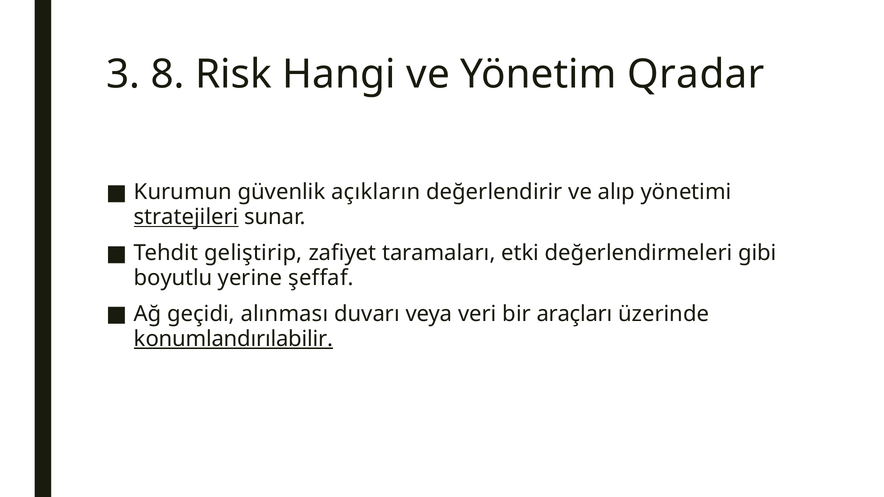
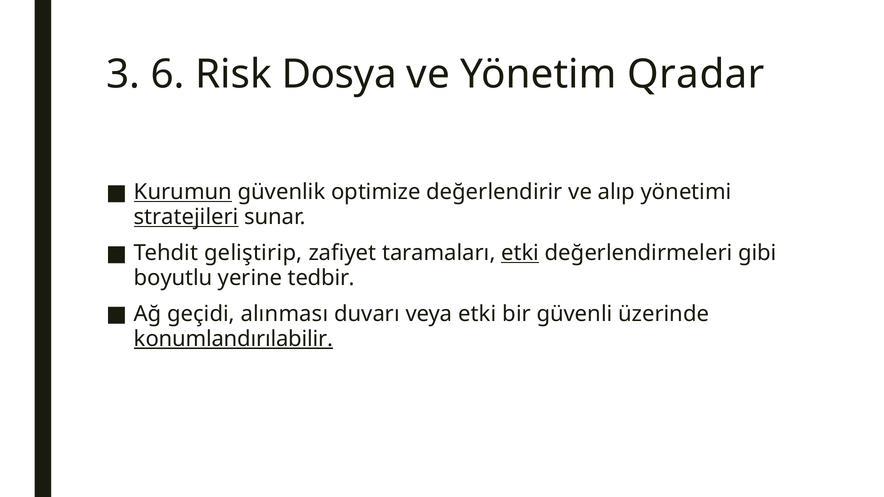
8: 8 -> 6
Hangi: Hangi -> Dosya
Kurumun underline: none -> present
açıkların: açıkların -> optimize
etki at (520, 253) underline: none -> present
şeffaf: şeffaf -> tedbir
veya veri: veri -> etki
araçları: araçları -> güvenli
